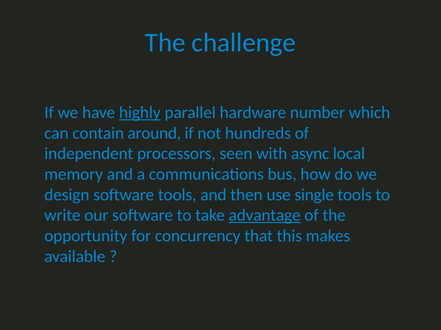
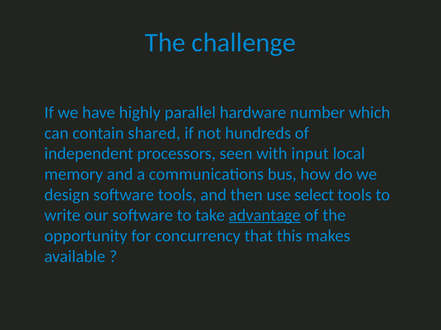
highly underline: present -> none
around: around -> shared
async: async -> input
single: single -> select
